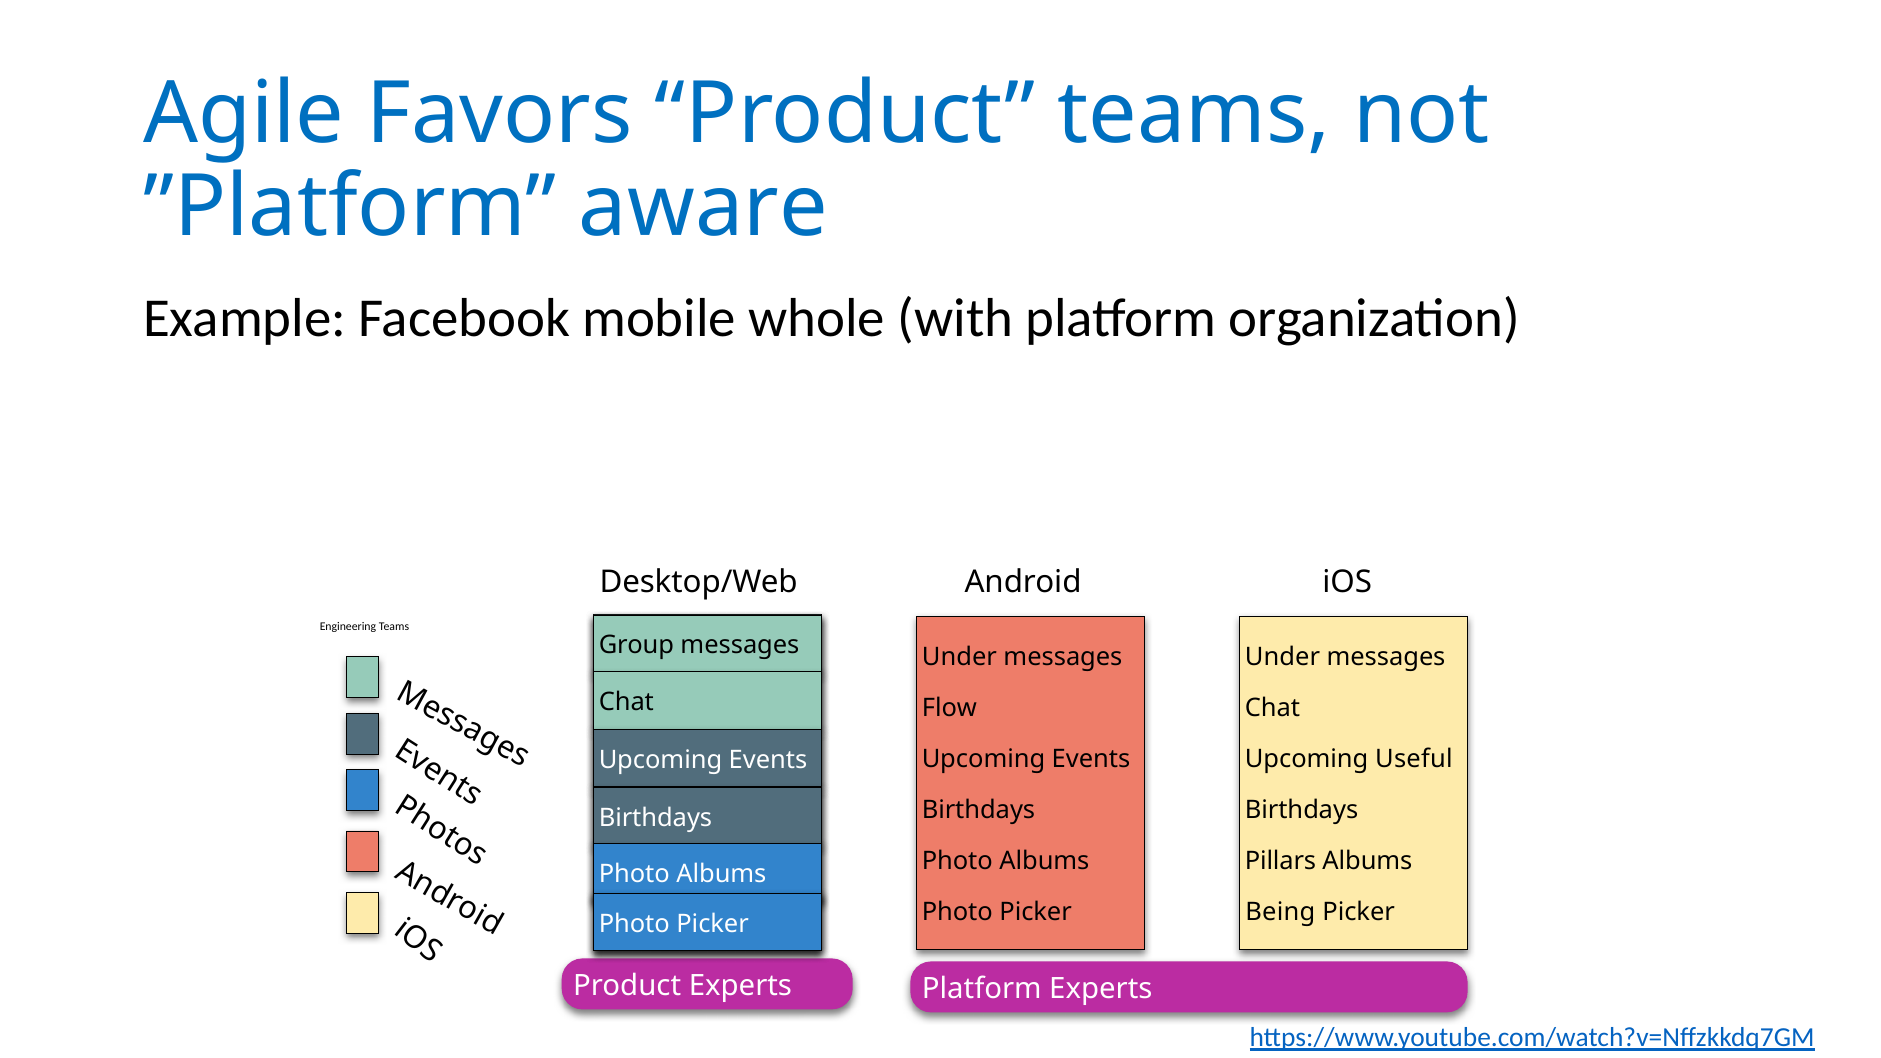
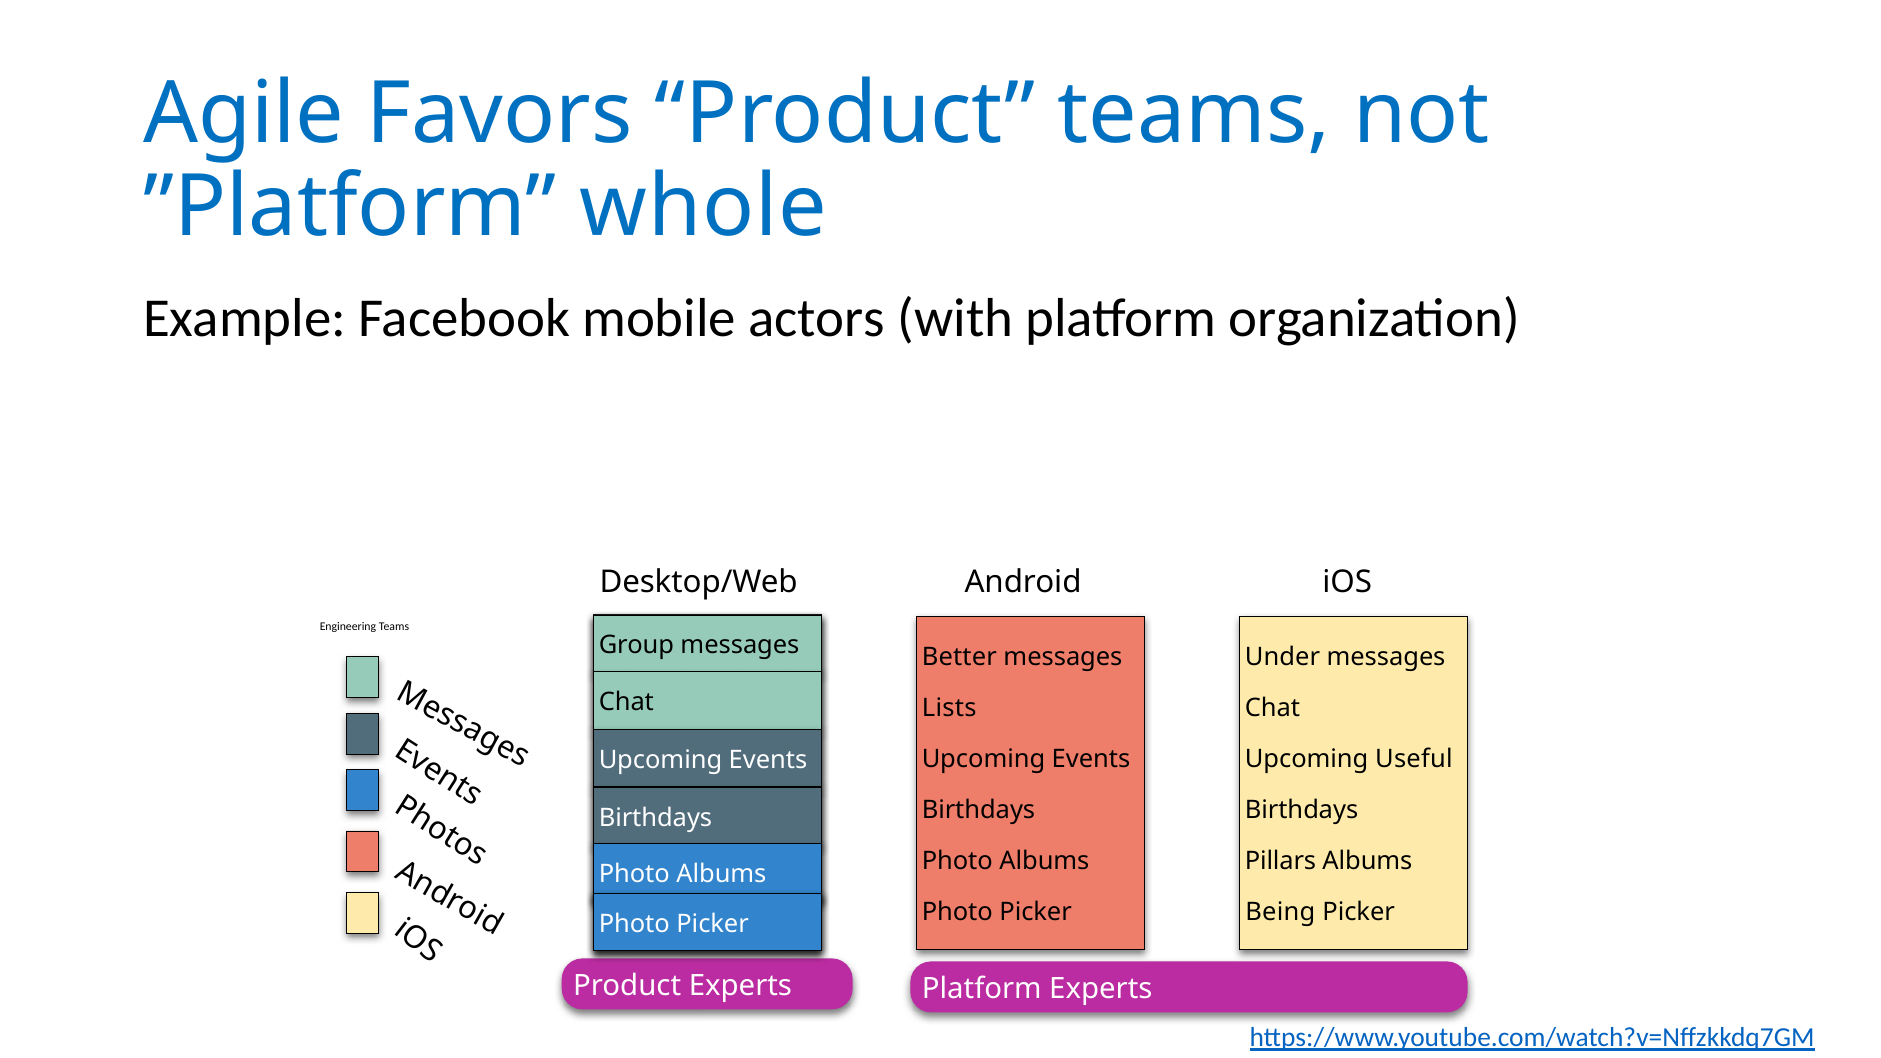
aware: aware -> whole
whole: whole -> actors
Under at (959, 657): Under -> Better
Flow: Flow -> Lists
